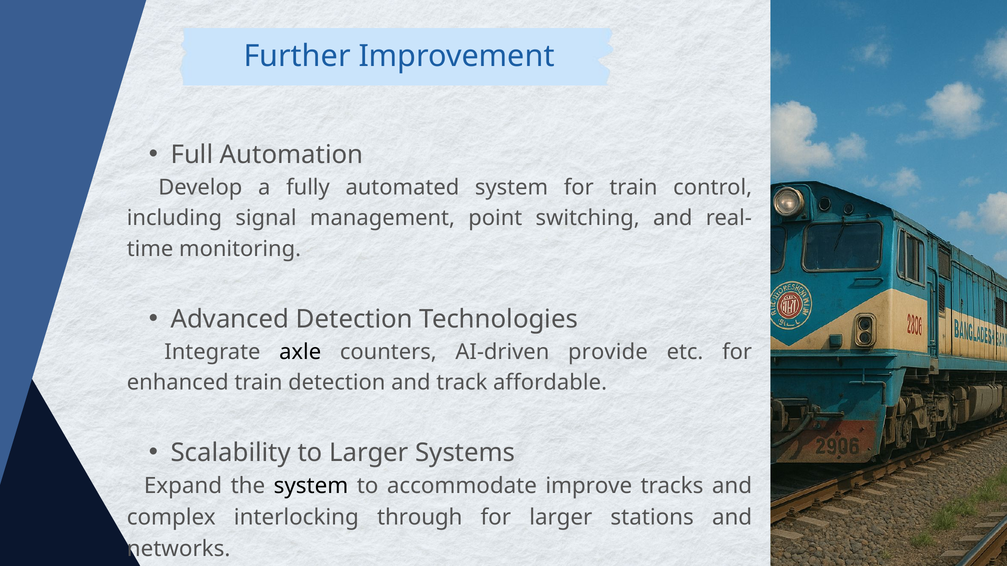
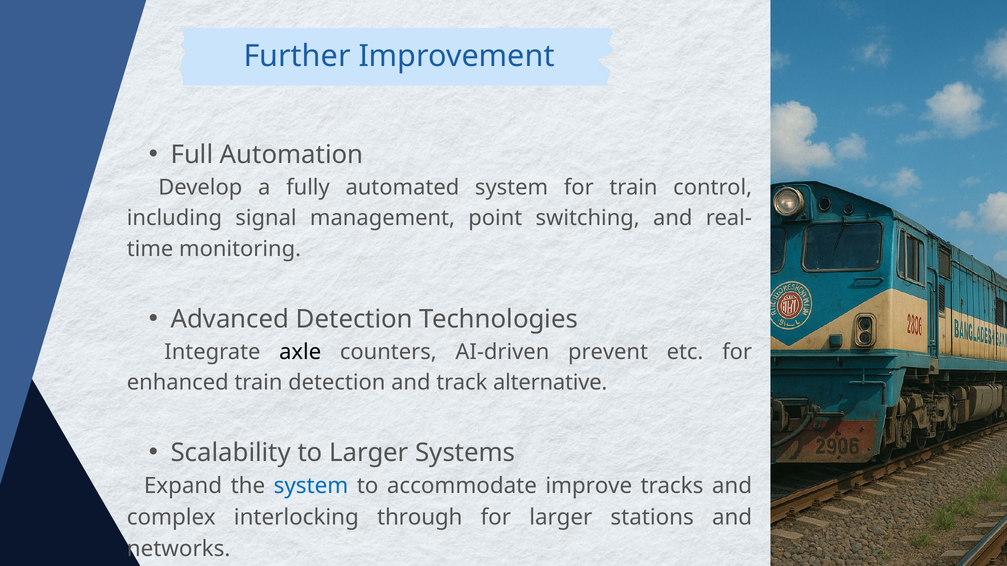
provide: provide -> prevent
affordable: affordable -> alternative
system at (311, 486) colour: black -> blue
